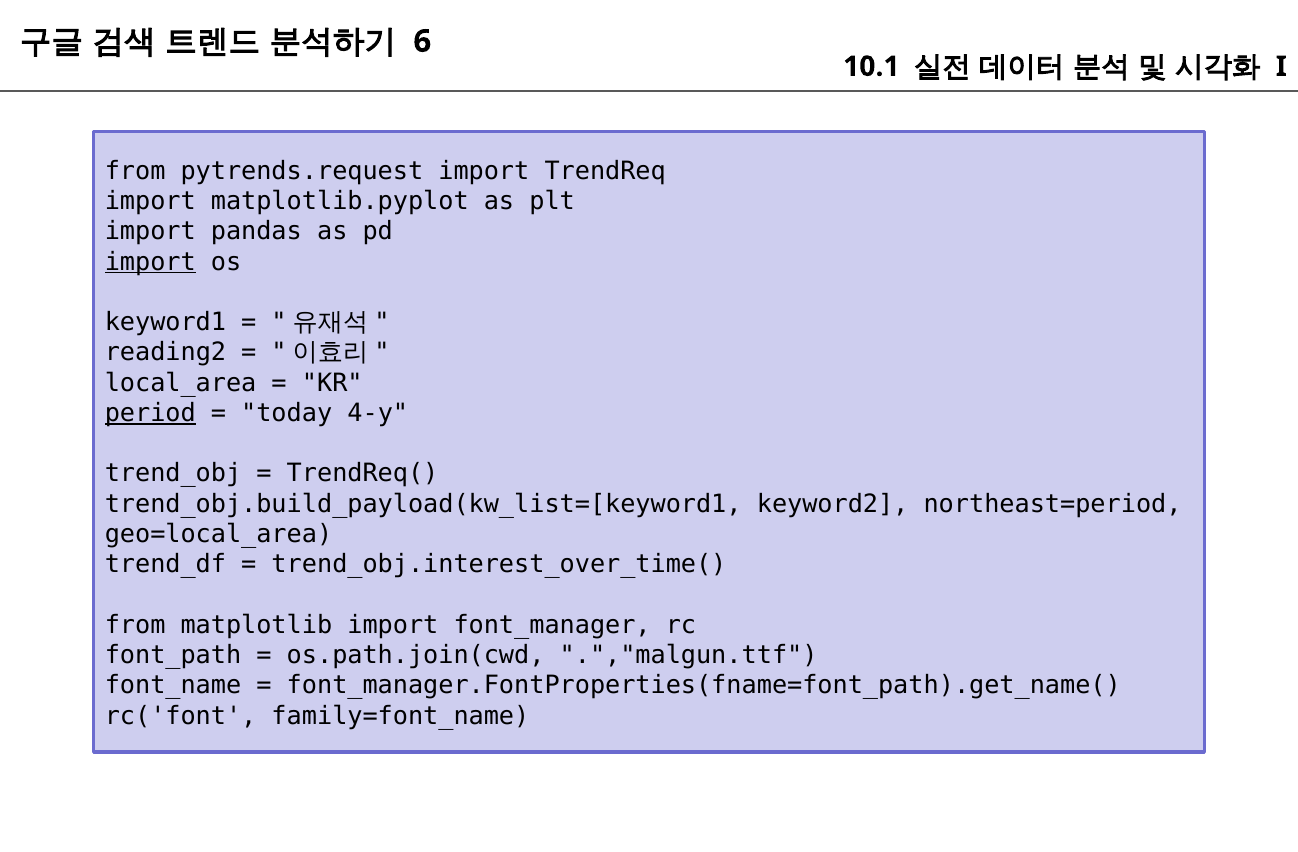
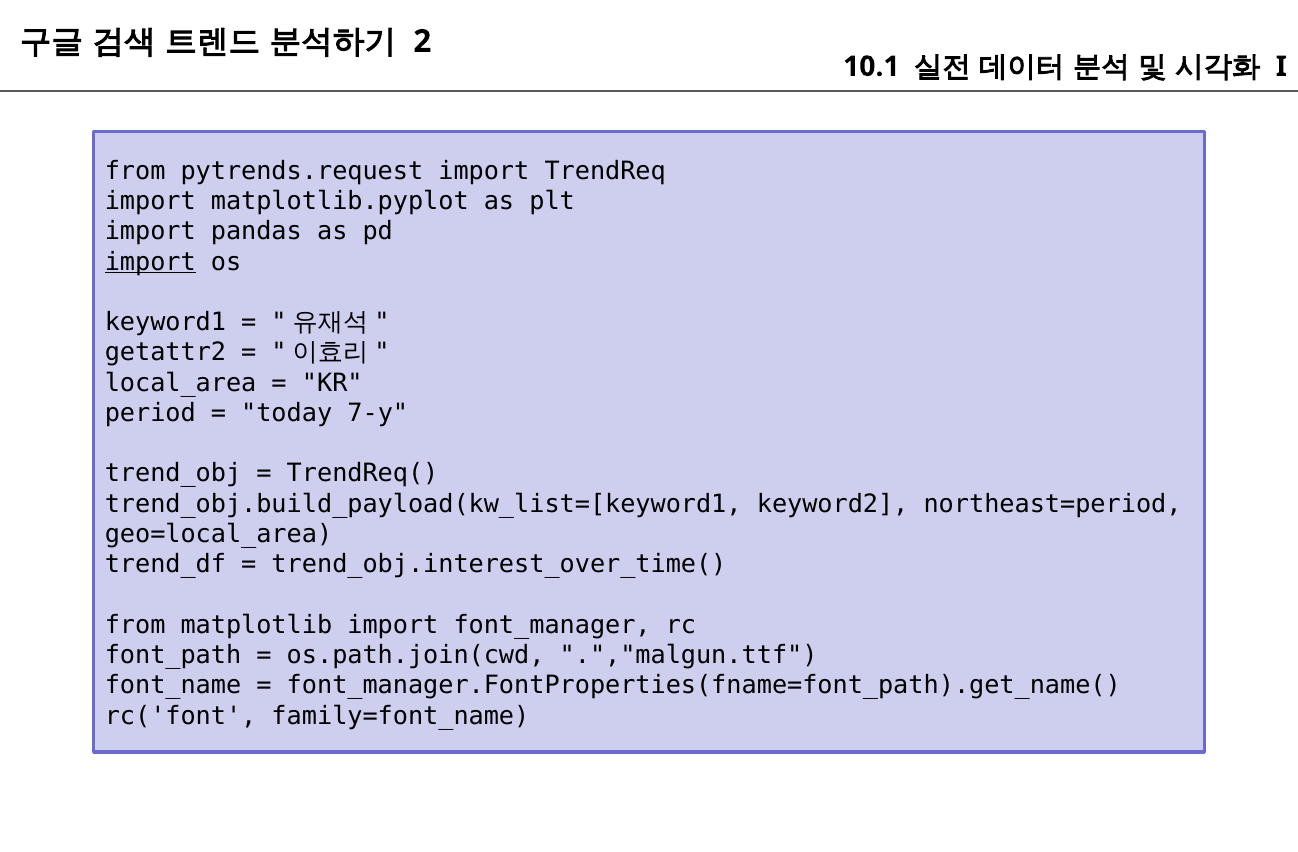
6: 6 -> 2
reading2: reading2 -> getattr2
period underline: present -> none
4-y: 4-y -> 7-y
